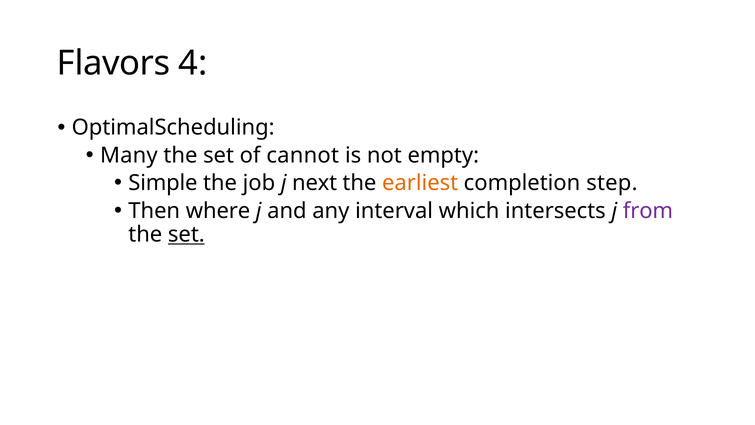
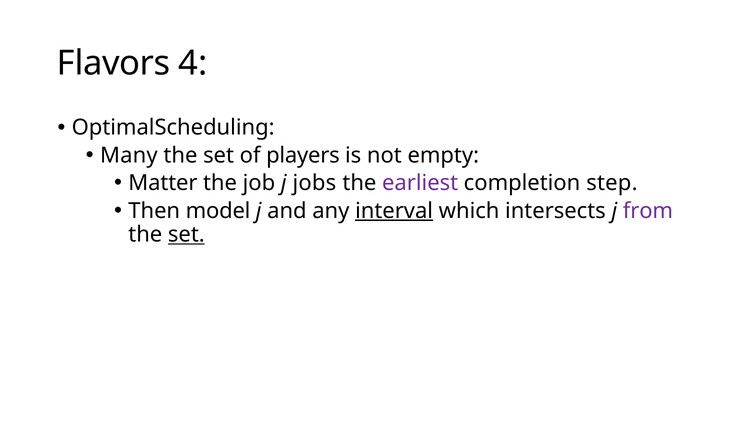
cannot: cannot -> players
Simple: Simple -> Matter
next: next -> jobs
earliest colour: orange -> purple
where: where -> model
interval underline: none -> present
